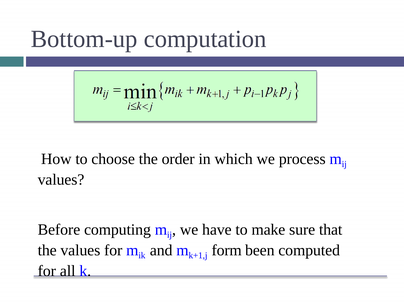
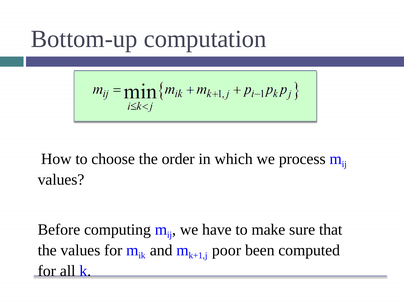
form: form -> poor
